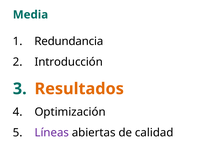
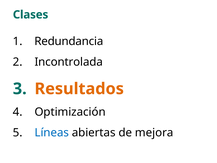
Media: Media -> Clases
Introducción: Introducción -> Incontrolada
Líneas colour: purple -> blue
calidad: calidad -> mejora
